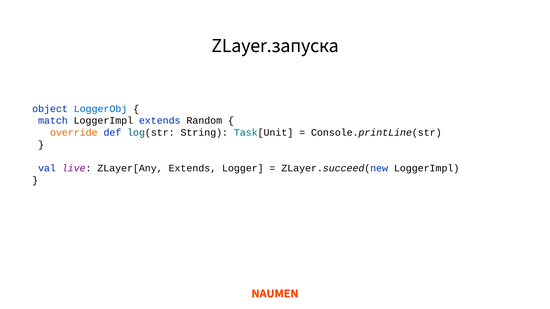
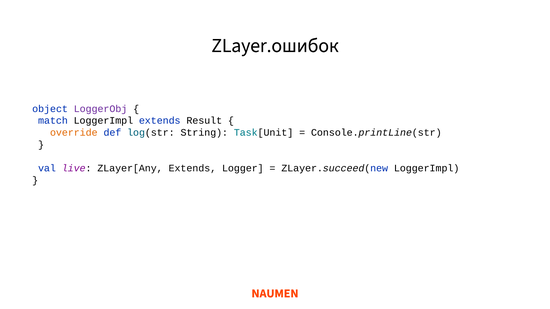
ZLayer.запуска: ZLayer.запуска -> ZLayer.ошибок
LoggerObj colour: blue -> purple
Random: Random -> Result
